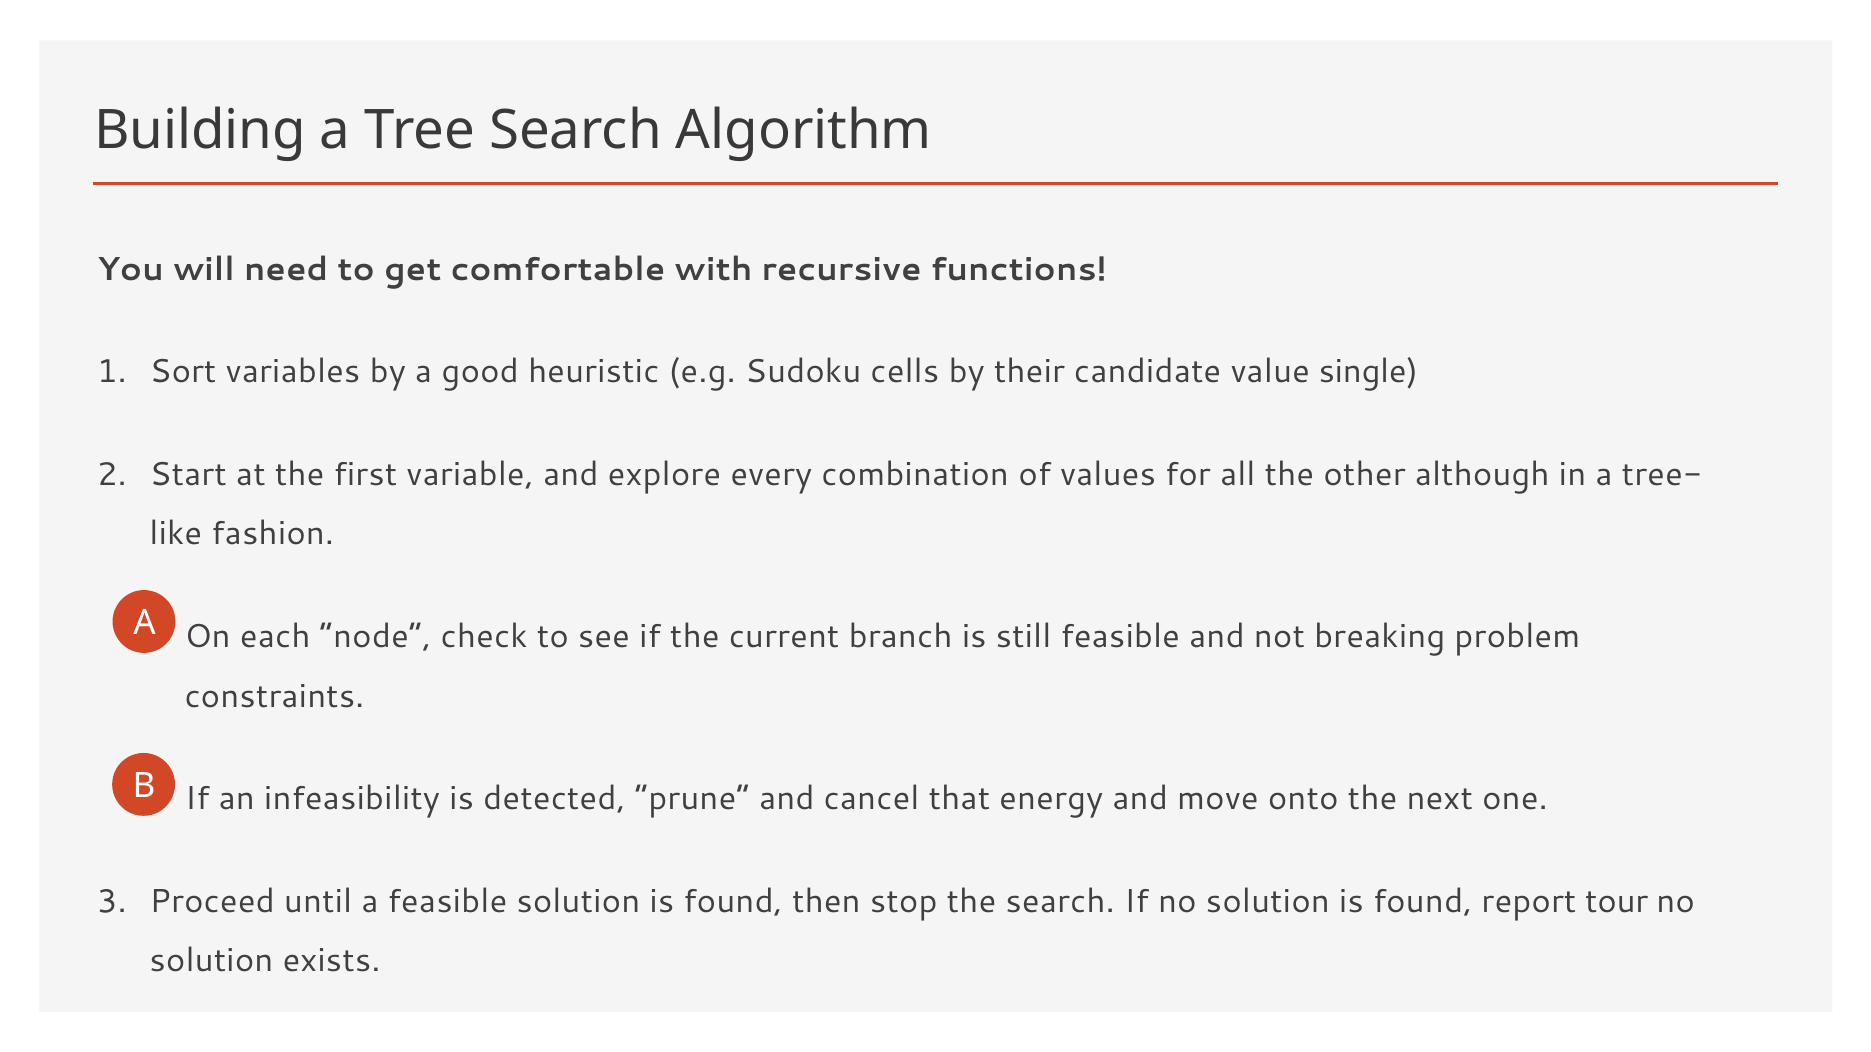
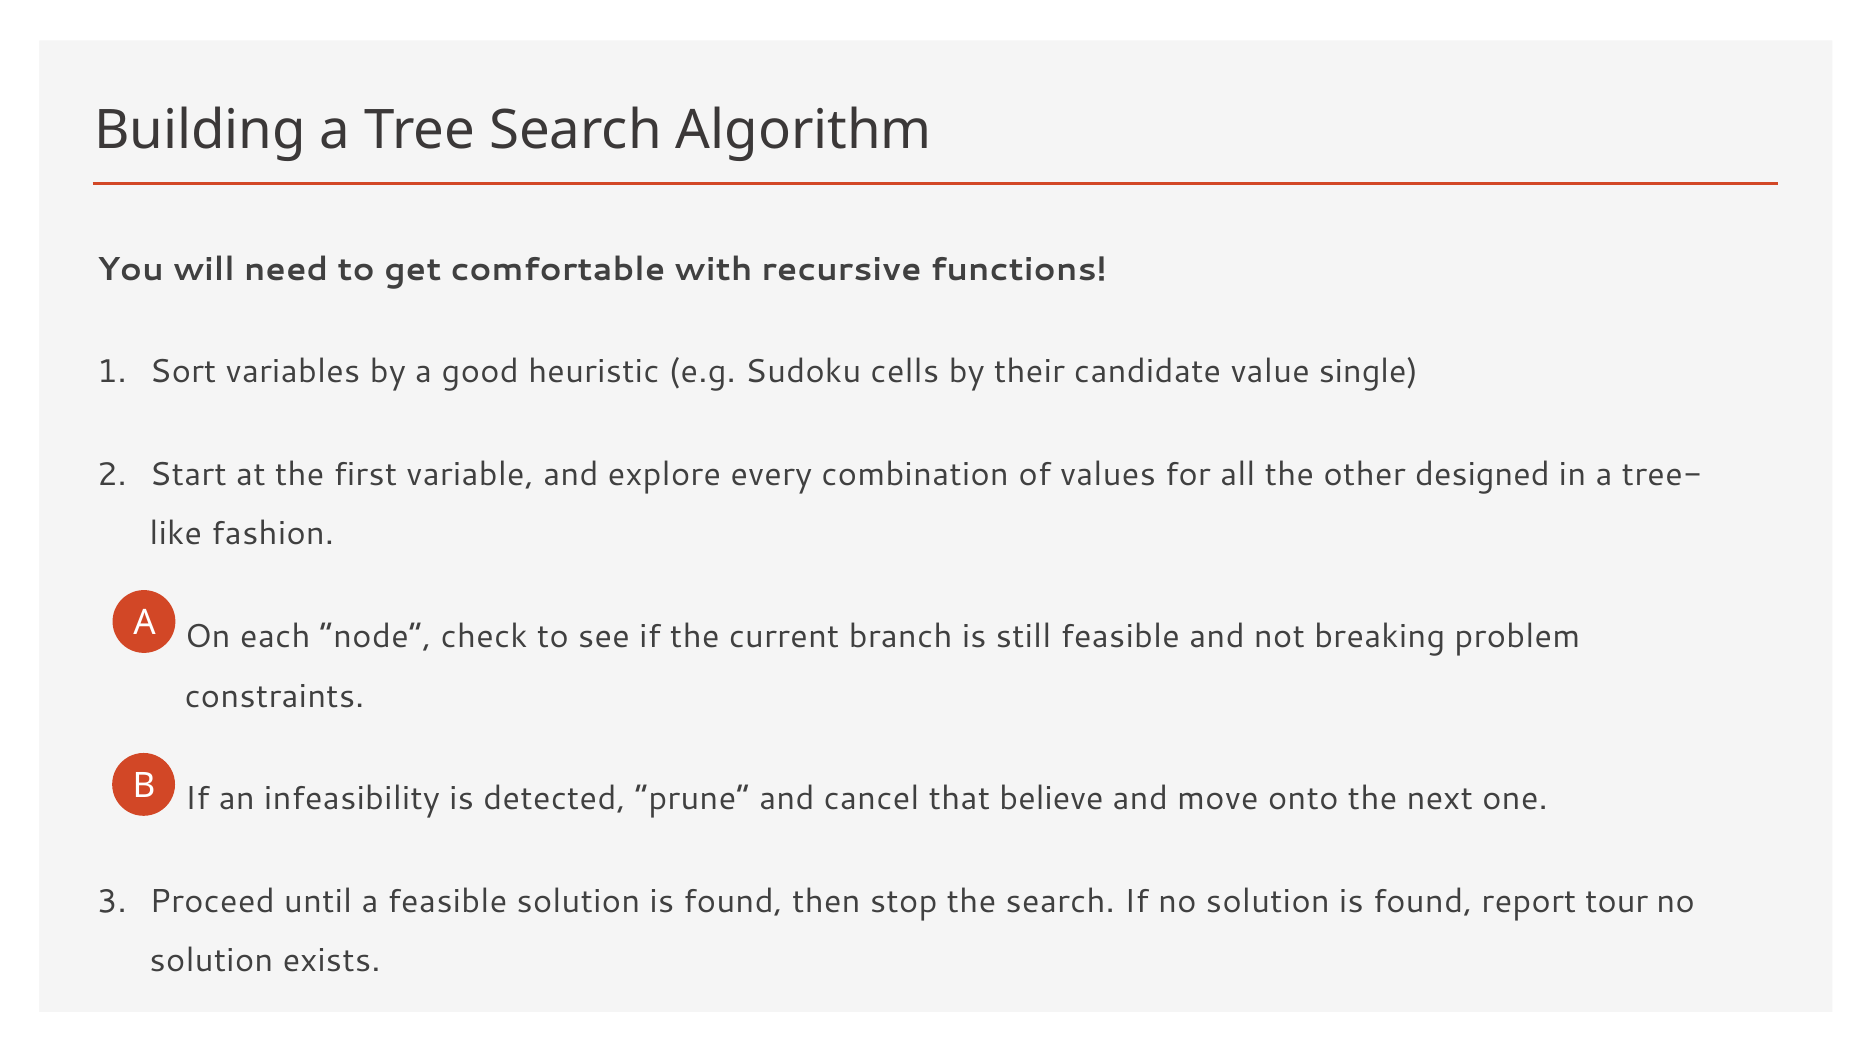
although: although -> designed
energy: energy -> believe
